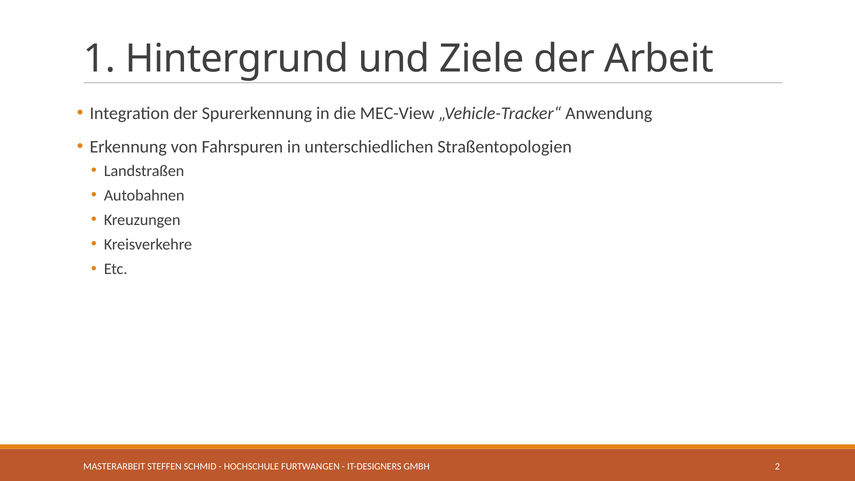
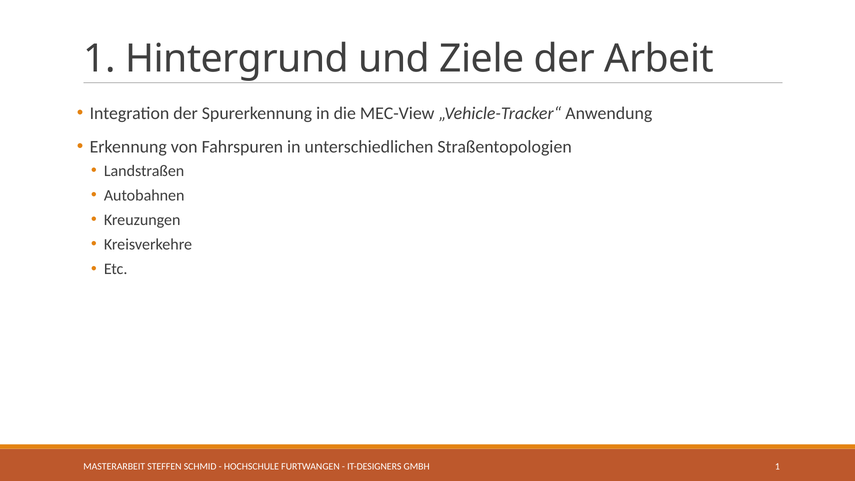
GMBH 2: 2 -> 1
